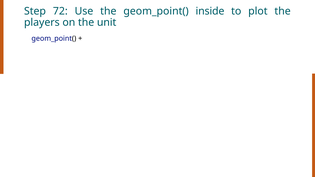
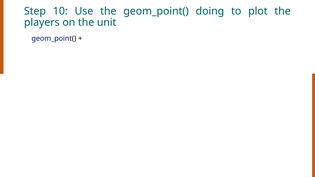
72: 72 -> 10
inside: inside -> doing
